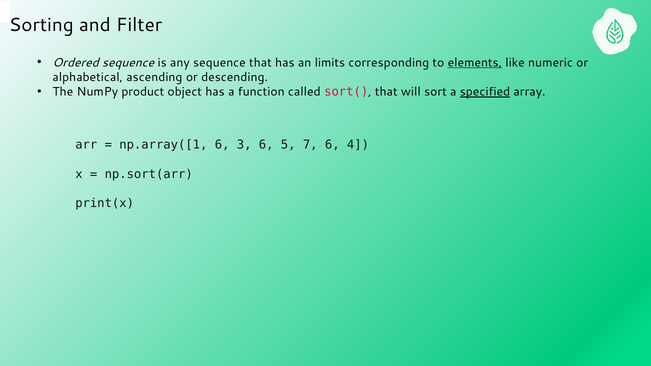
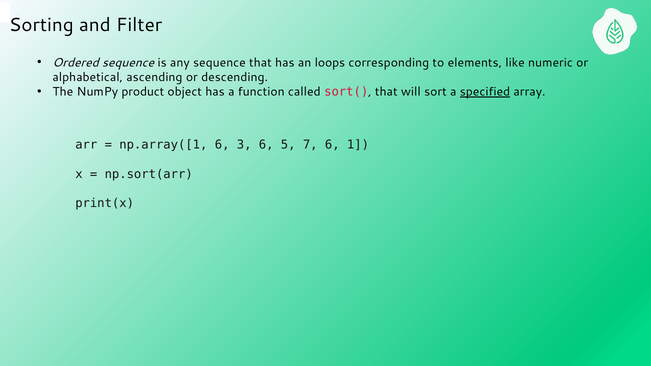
limits: limits -> loops
elements underline: present -> none
4: 4 -> 1
